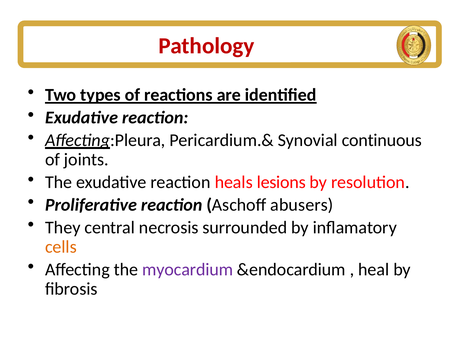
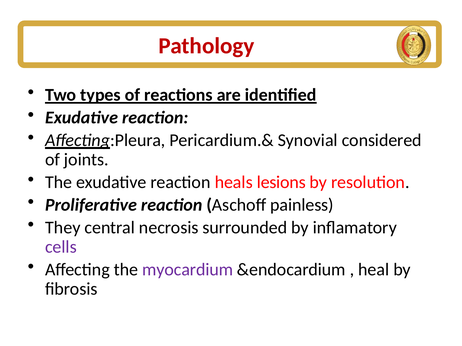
continuous: continuous -> considered
abusers: abusers -> painless
cells colour: orange -> purple
